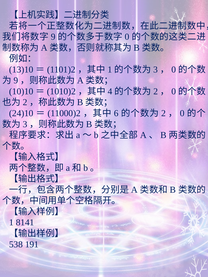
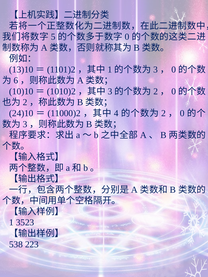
9 at (53, 37): 9 -> 5
9 at (16, 81): 9 -> 6
4 at (110, 92): 4 -> 3
6: 6 -> 4
8141: 8141 -> 3523
191: 191 -> 223
